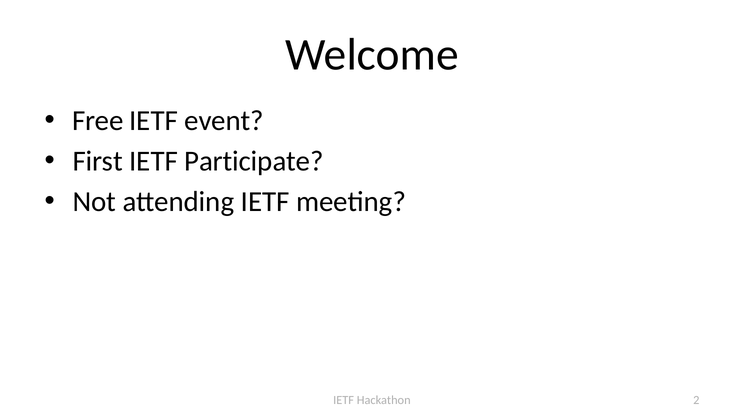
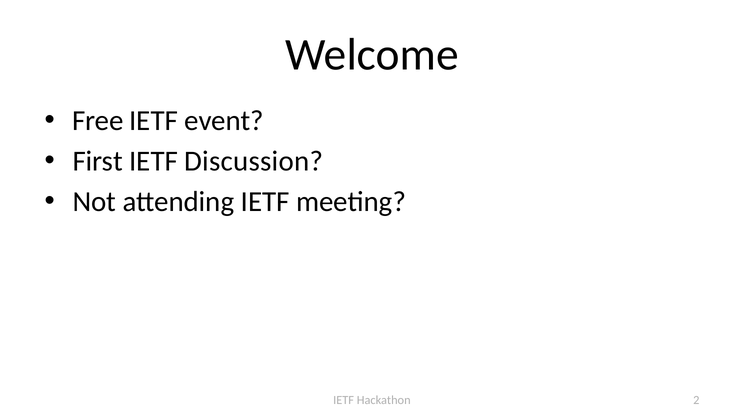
Participate: Participate -> Discussion
